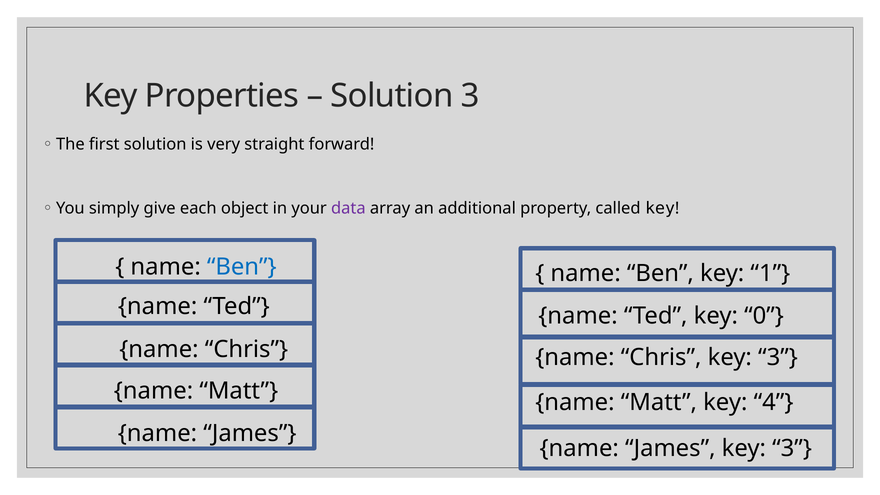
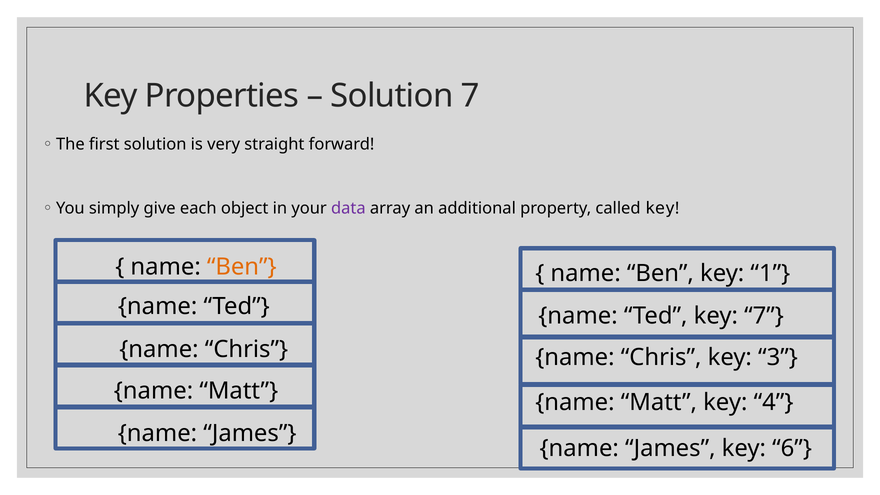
Solution 3: 3 -> 7
Ben at (242, 267) colour: blue -> orange
key 0: 0 -> 7
James key 3: 3 -> 6
